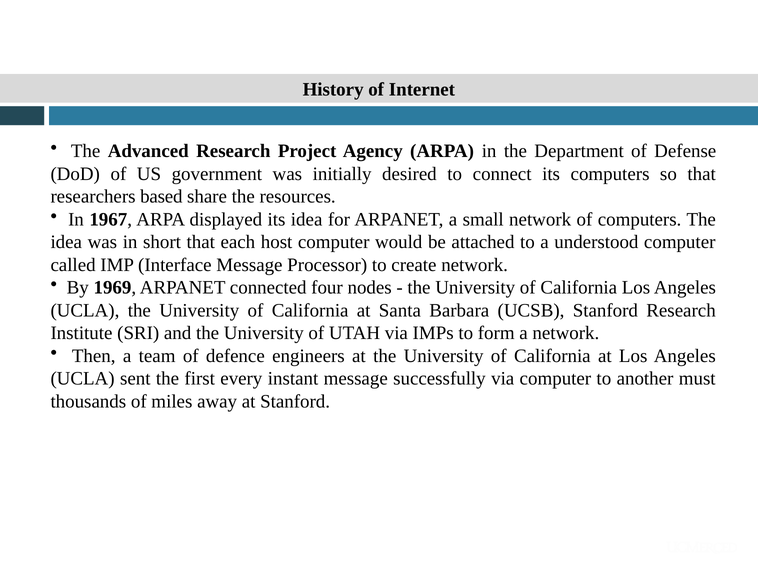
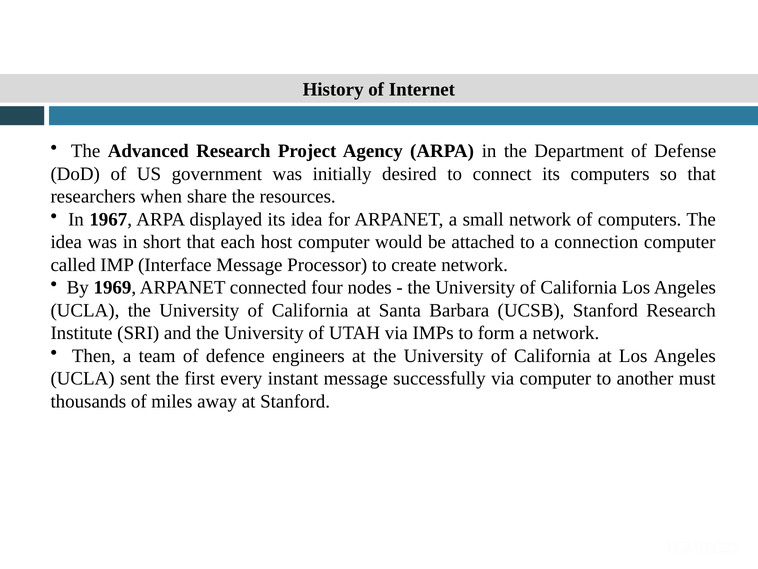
based: based -> when
understood: understood -> connection
